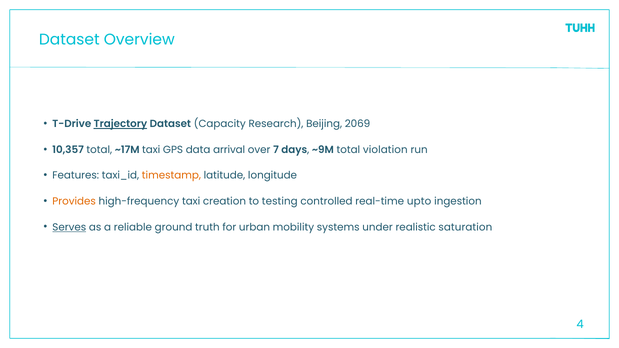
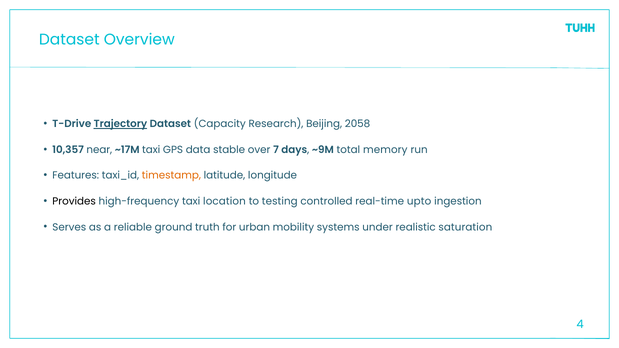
2069: 2069 -> 2058
10,357 total: total -> near
arrival: arrival -> stable
violation: violation -> memory
Provides colour: orange -> black
creation: creation -> location
Serves underline: present -> none
